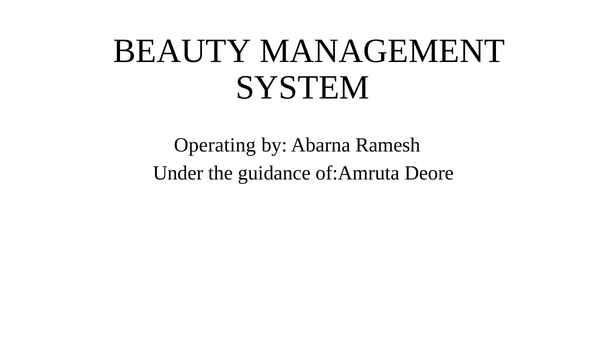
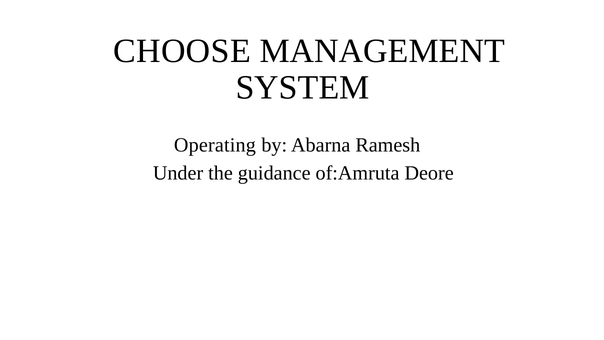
BEAUTY: BEAUTY -> CHOOSE
